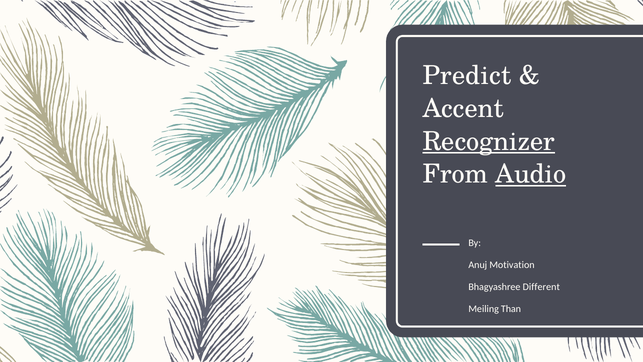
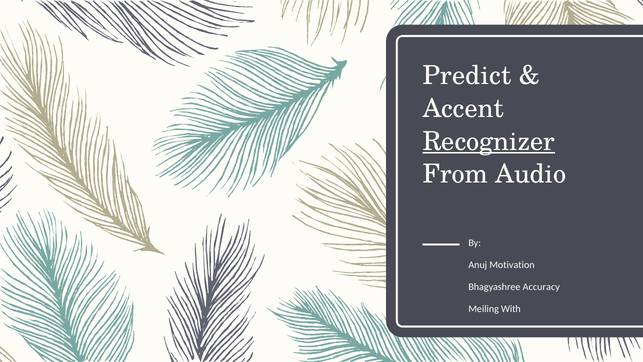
Audio underline: present -> none
Different: Different -> Accuracy
Than: Than -> With
